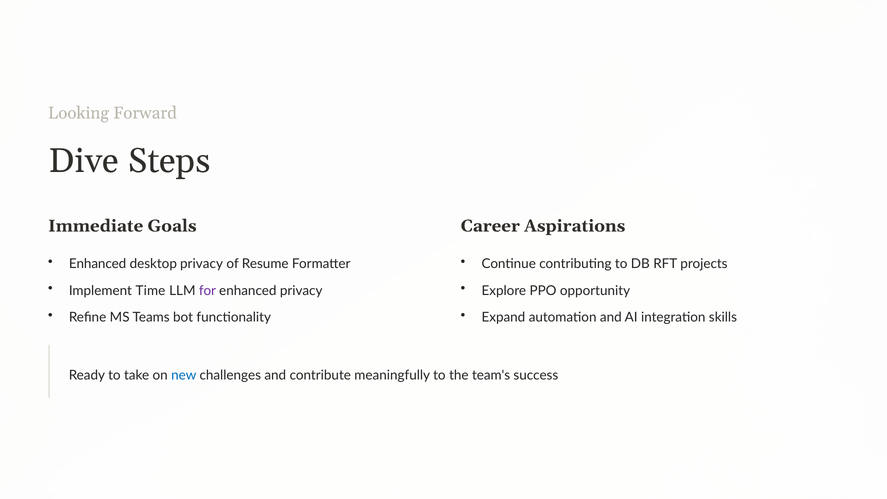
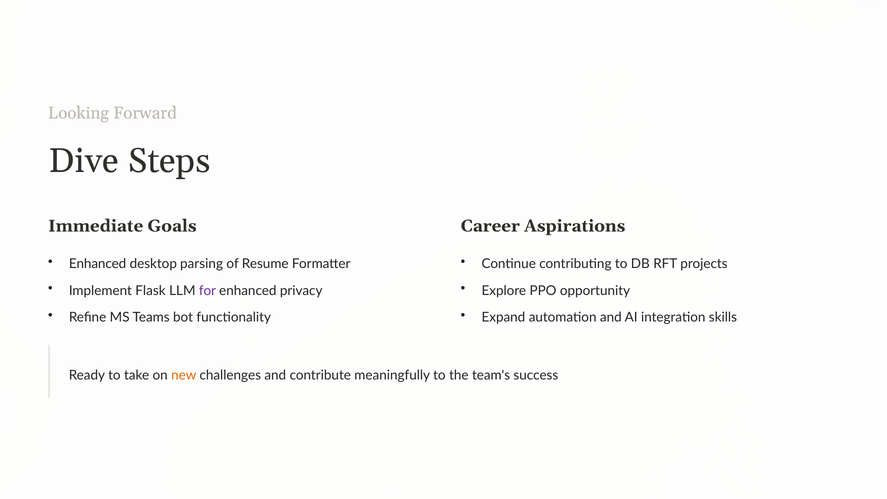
desktop privacy: privacy -> parsing
Time: Time -> Flask
new colour: blue -> orange
